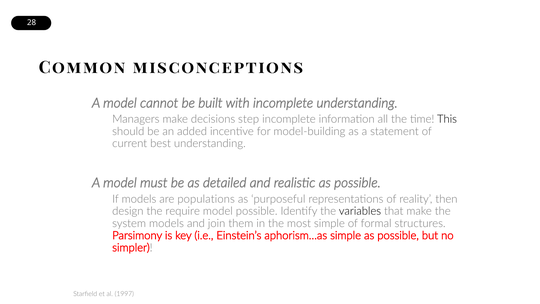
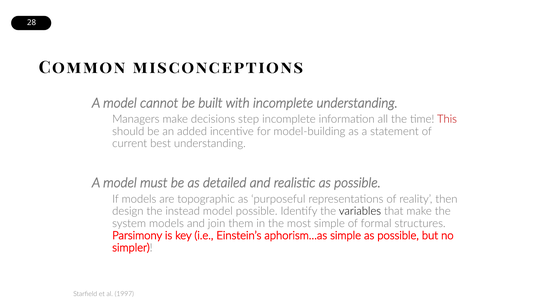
This colour: black -> red
populations: populations -> topographic
require: require -> instead
